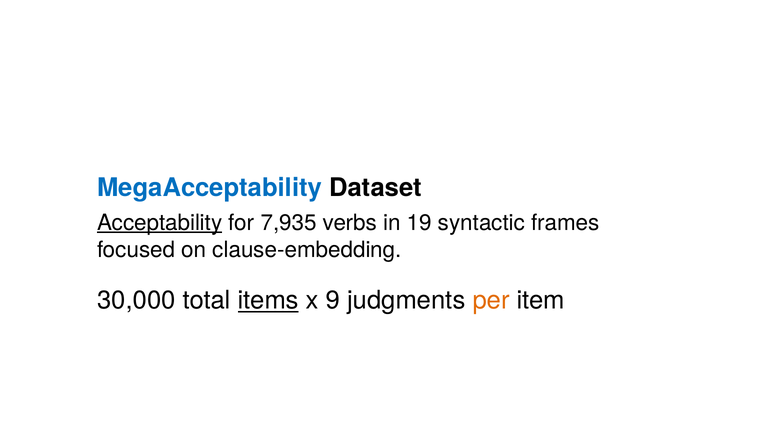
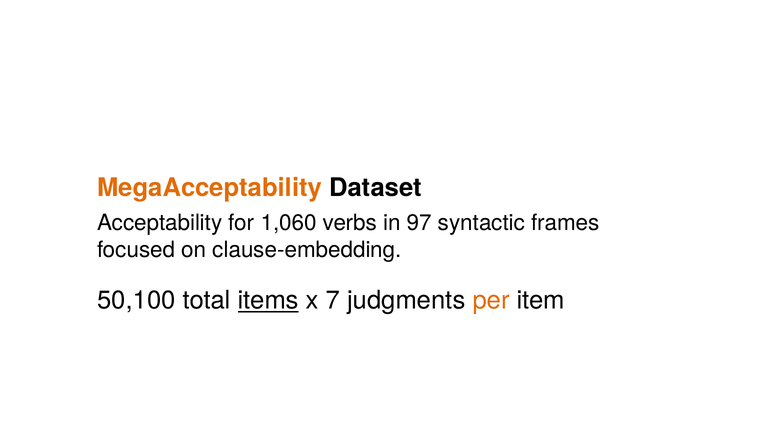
MegaAcceptability colour: blue -> orange
Acceptability underline: present -> none
7,935: 7,935 -> 1,060
19: 19 -> 97
30,000: 30,000 -> 50,100
9: 9 -> 7
